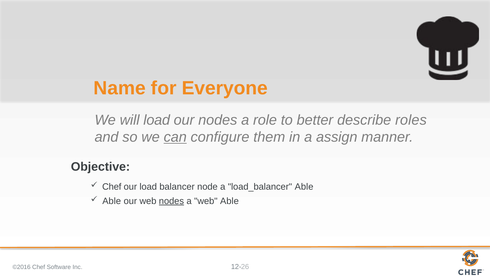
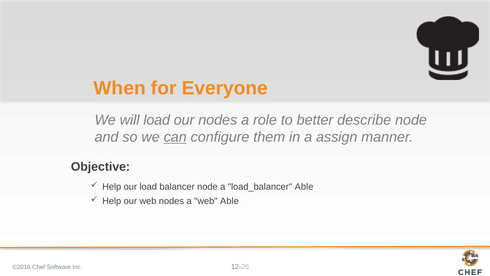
Name: Name -> When
describe roles: roles -> node
Chef at (112, 187): Chef -> Help
Able at (112, 201): Able -> Help
nodes at (171, 201) underline: present -> none
